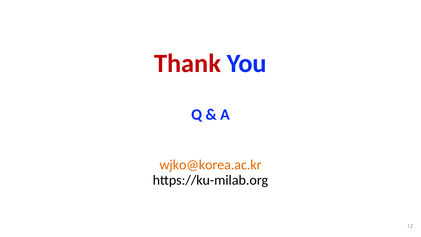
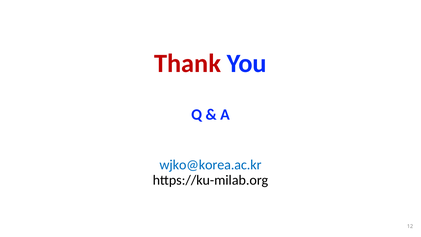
wjko@korea.ac.kr colour: orange -> blue
